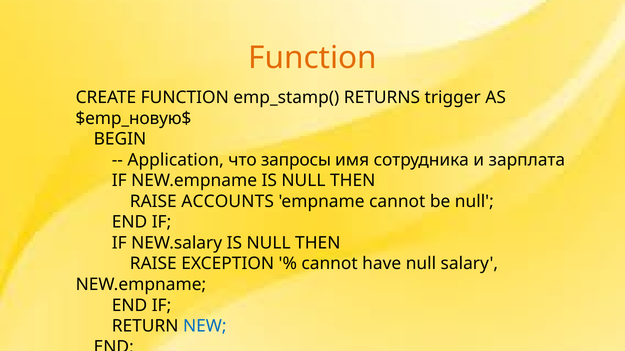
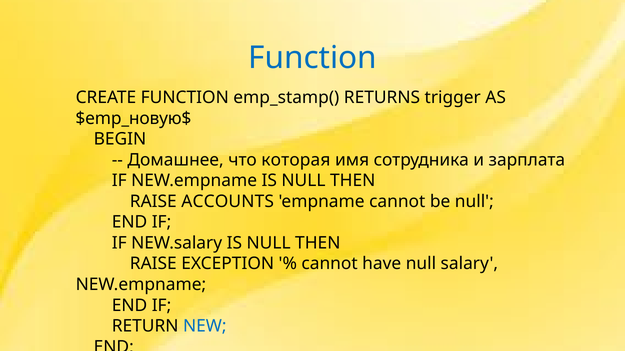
Function at (312, 58) colour: orange -> blue
Application: Application -> Домашнее
запросы: запросы -> которая
